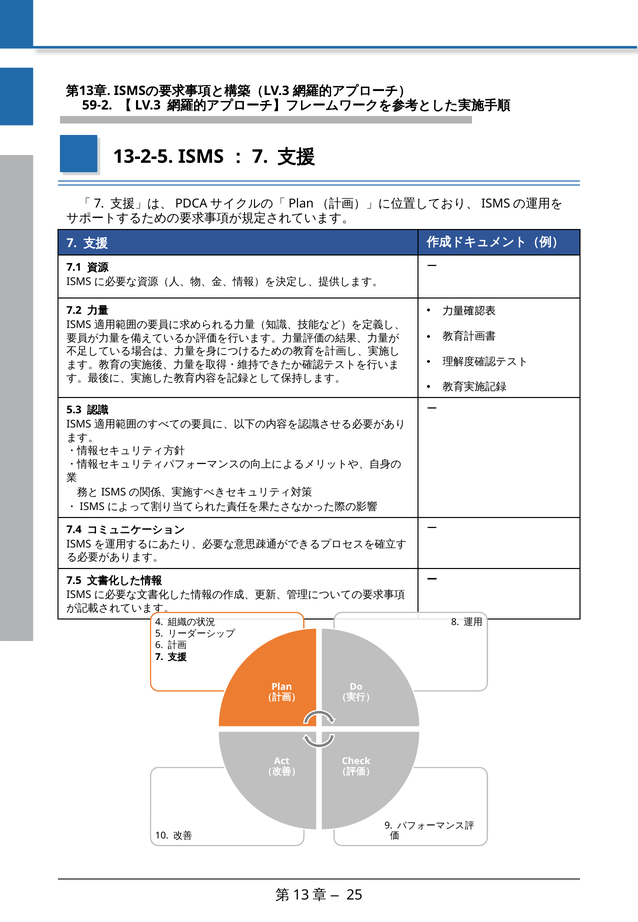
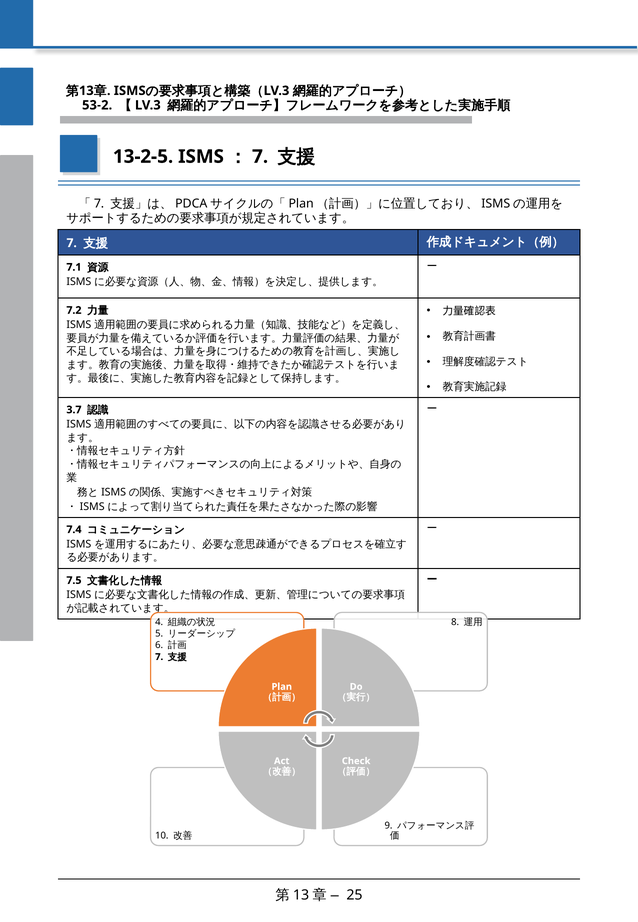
59-2: 59-2 -> 53-2
5.3: 5.3 -> 3.7
